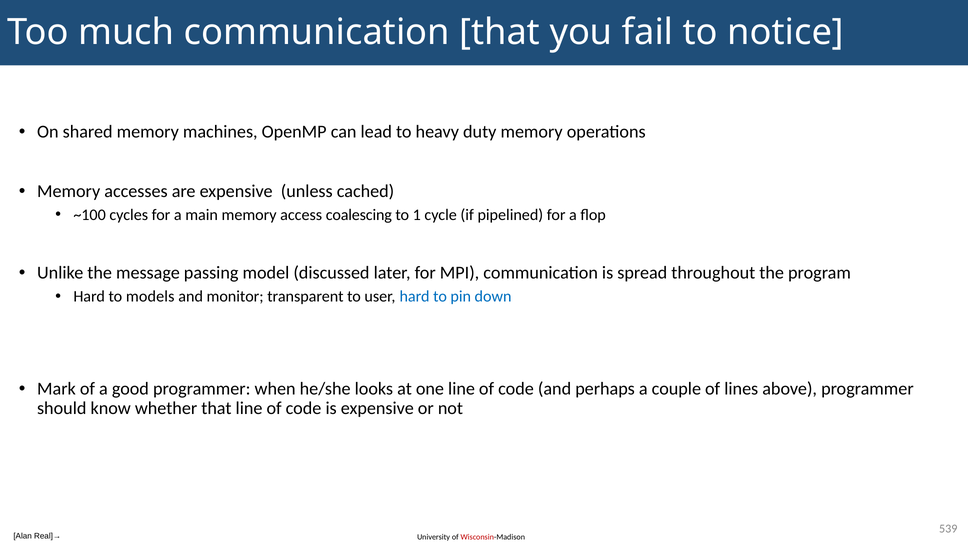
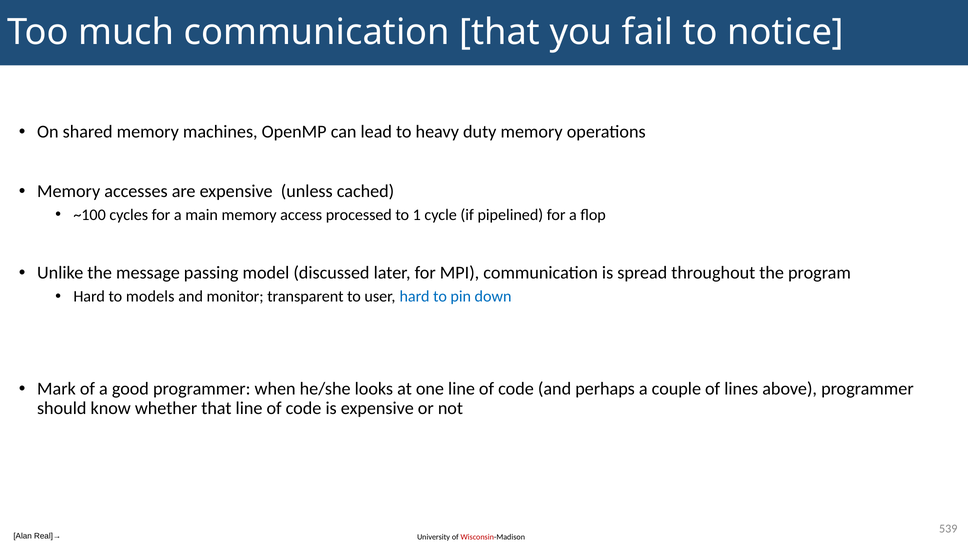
coalescing: coalescing -> processed
